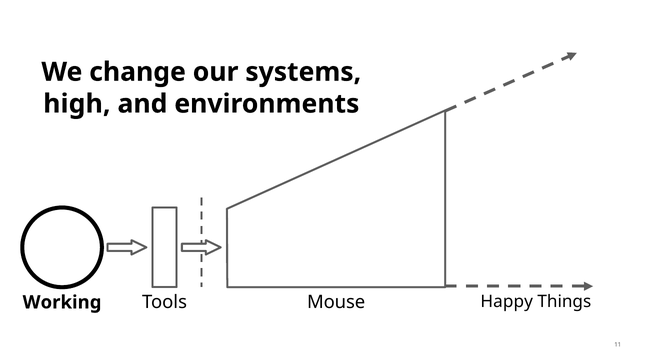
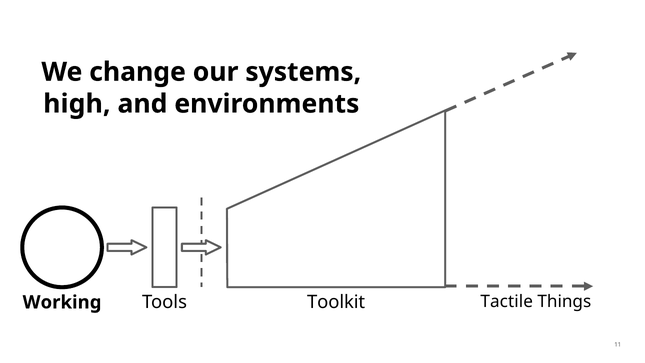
Happy: Happy -> Tactile
Mouse: Mouse -> Toolkit
